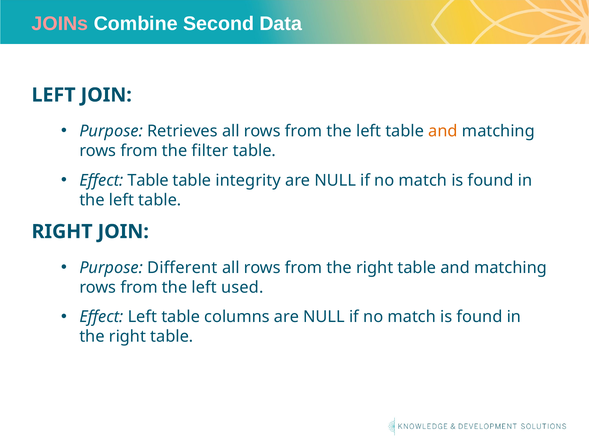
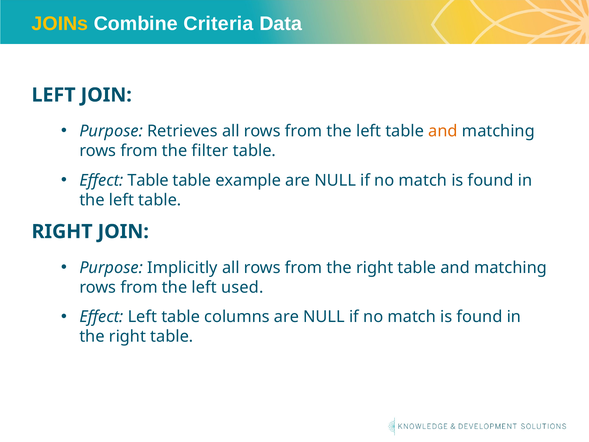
JOINs colour: pink -> yellow
Second: Second -> Criteria
integrity: integrity -> example
Different: Different -> Implicitly
